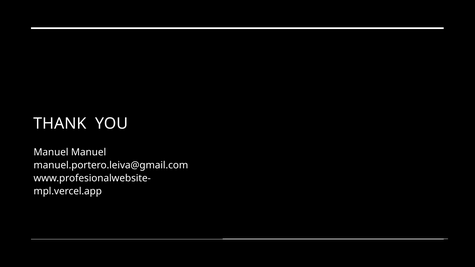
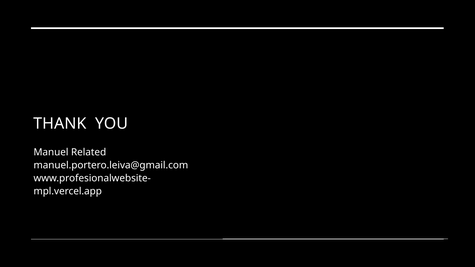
Manuel Manuel: Manuel -> Related
